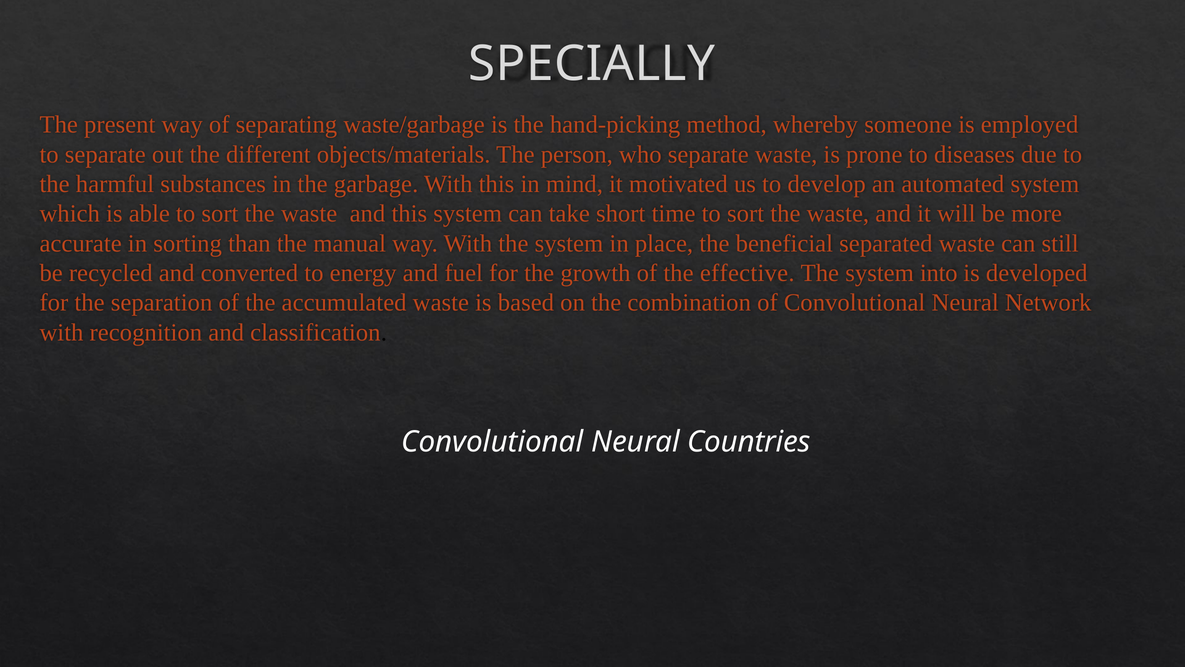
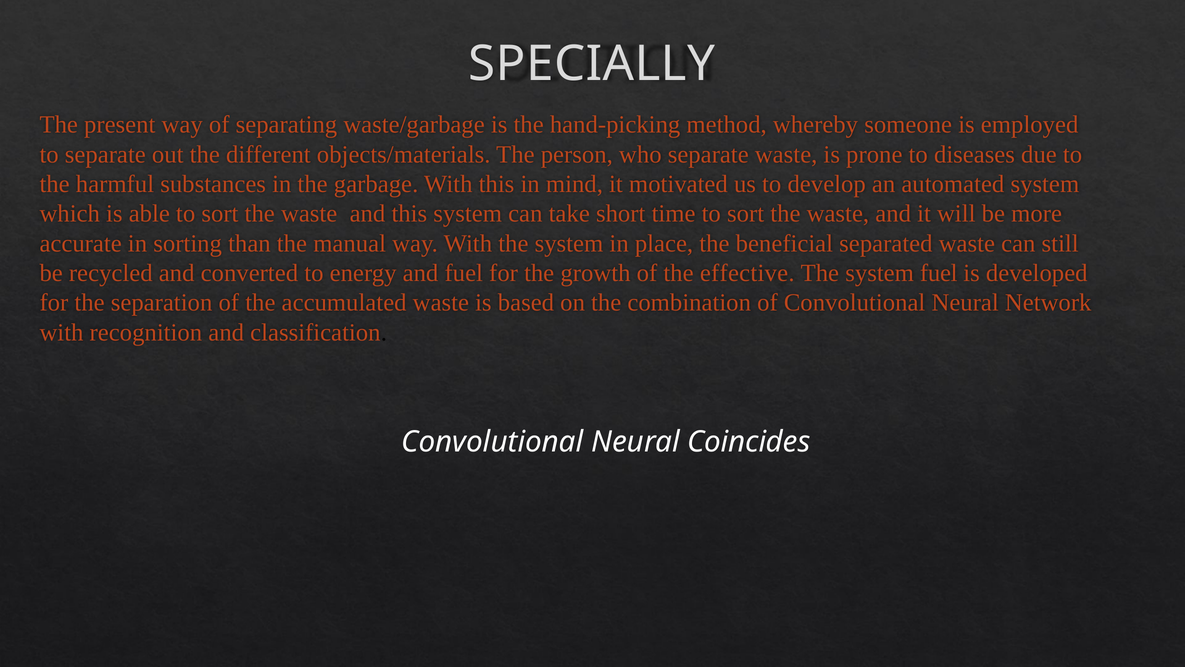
system into: into -> fuel
Countries: Countries -> Coincides
